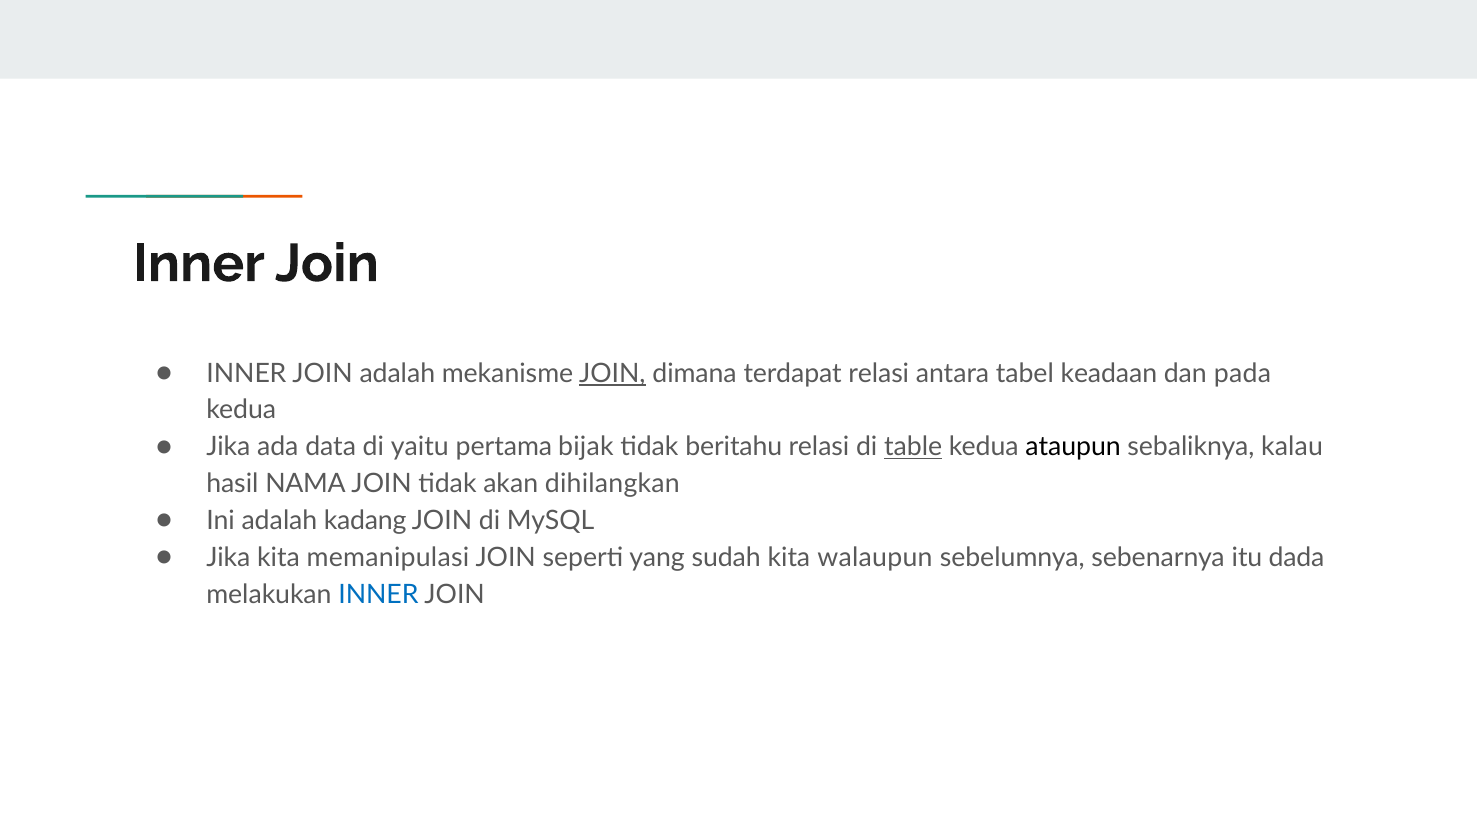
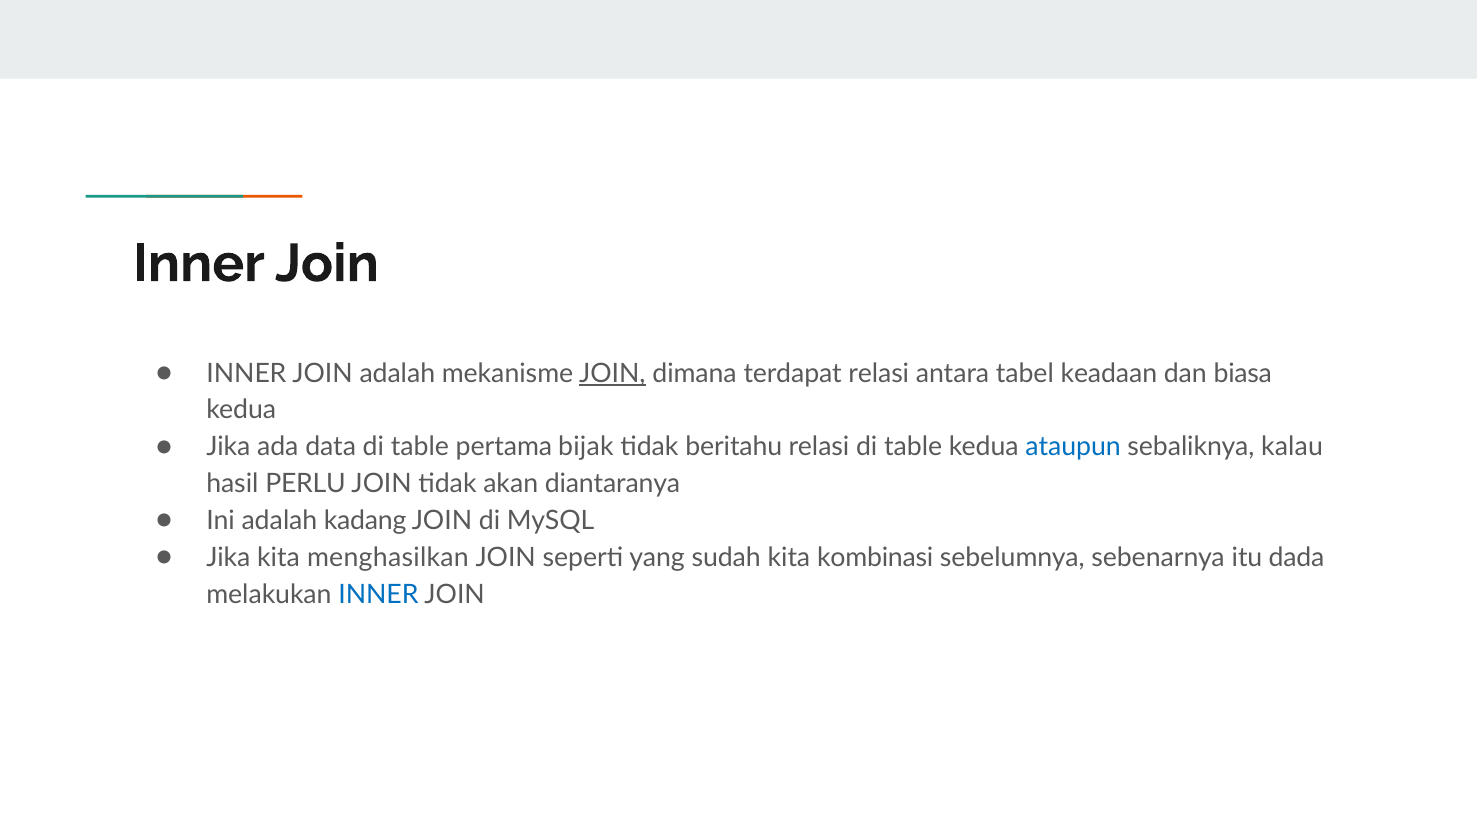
pada: pada -> biasa
data di yaitu: yaitu -> table
table at (913, 447) underline: present -> none
ataupun colour: black -> blue
NAMA: NAMA -> PERLU
dihilangkan: dihilangkan -> diantaranya
memanipulasi: memanipulasi -> menghasilkan
walaupun: walaupun -> kombinasi
